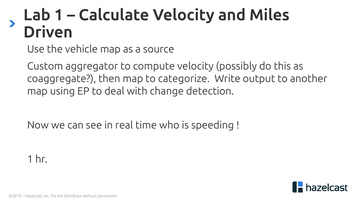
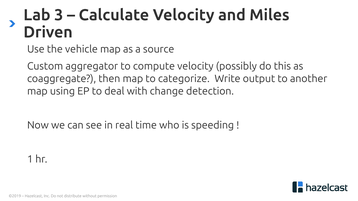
Lab 1: 1 -> 3
